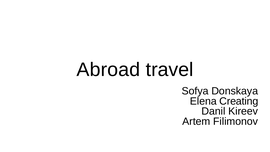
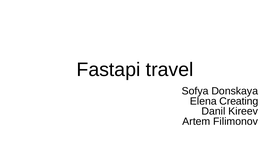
Abroad: Abroad -> Fastapi
